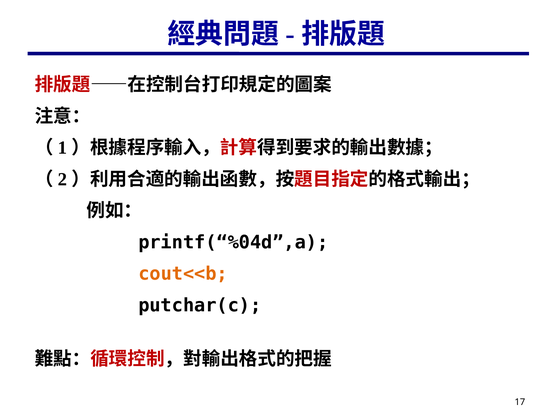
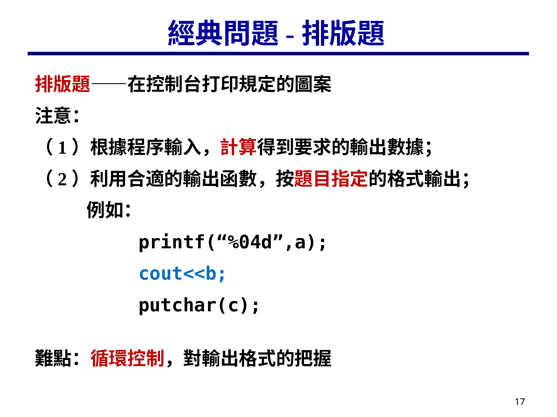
cout<<b colour: orange -> blue
